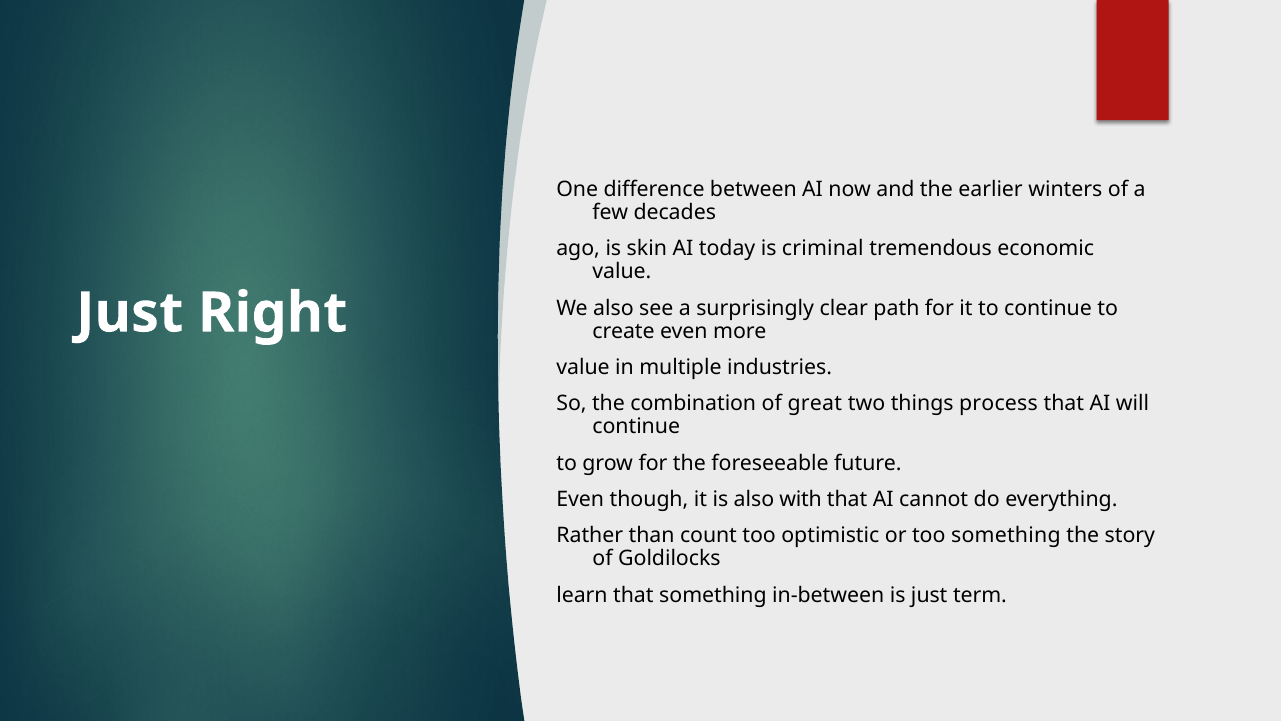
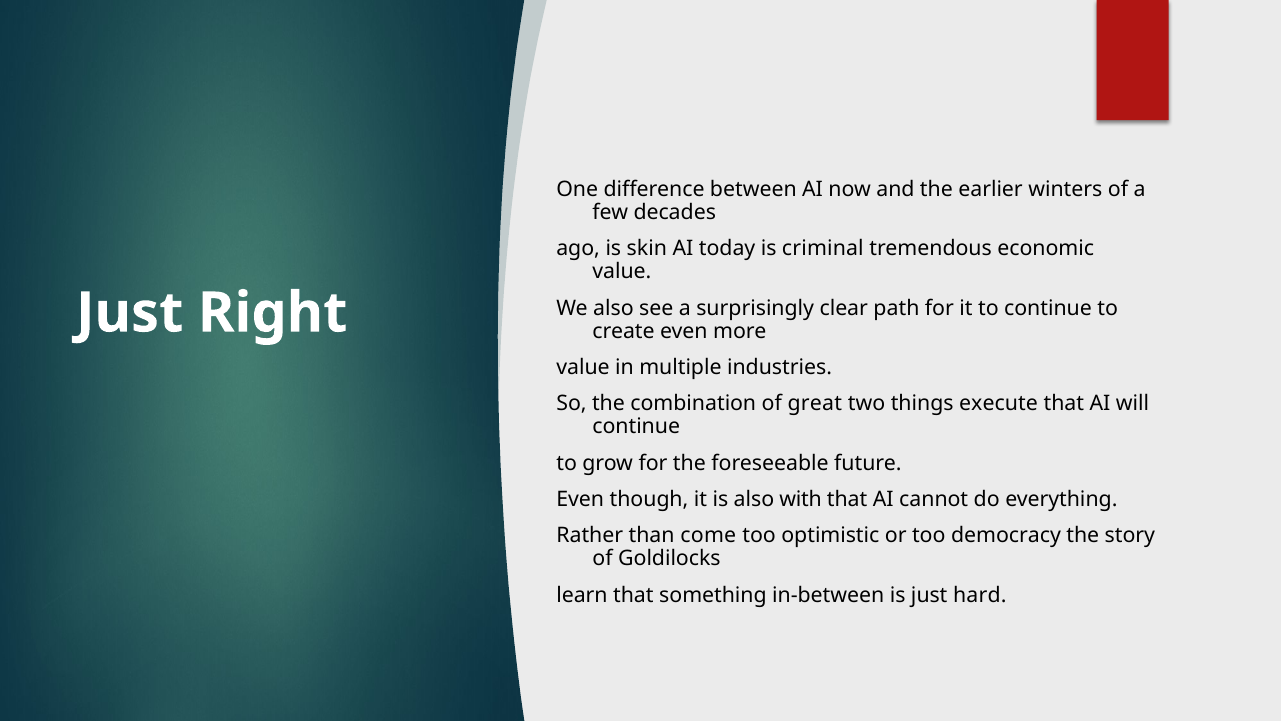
process: process -> execute
count: count -> come
too something: something -> democracy
term: term -> hard
